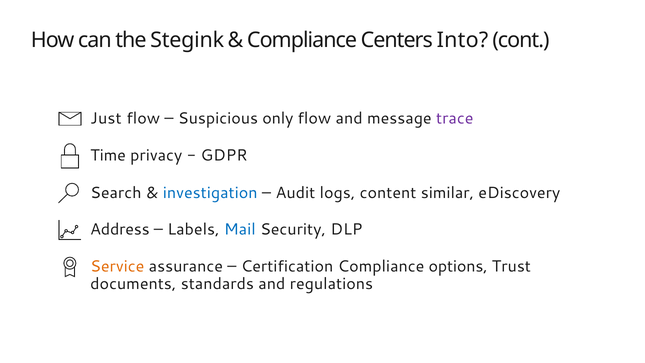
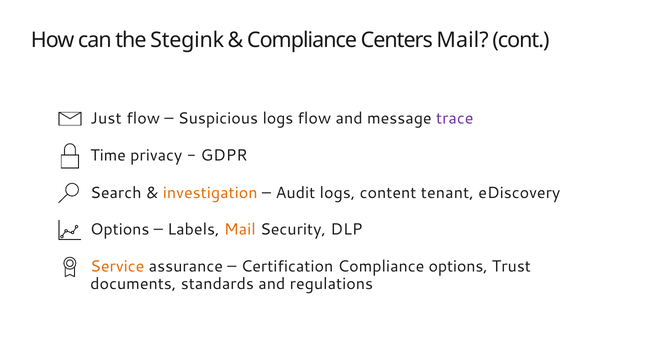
Centers Into: Into -> Mail
Suspicious only: only -> logs
investigation colour: blue -> orange
similar: similar -> tenant
Address at (120, 230): Address -> Options
Mail at (240, 230) colour: blue -> orange
